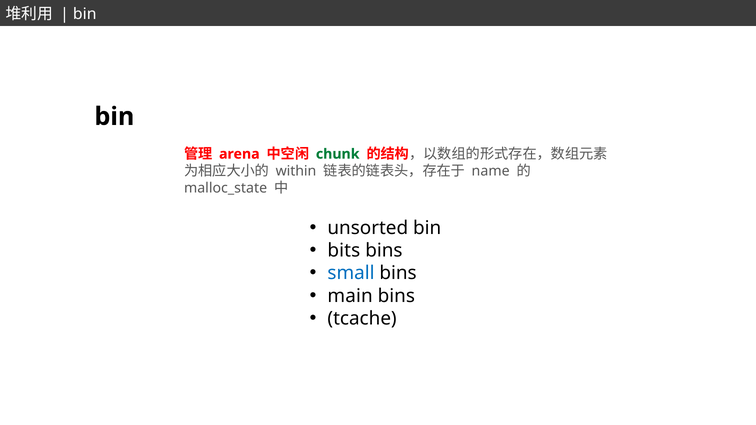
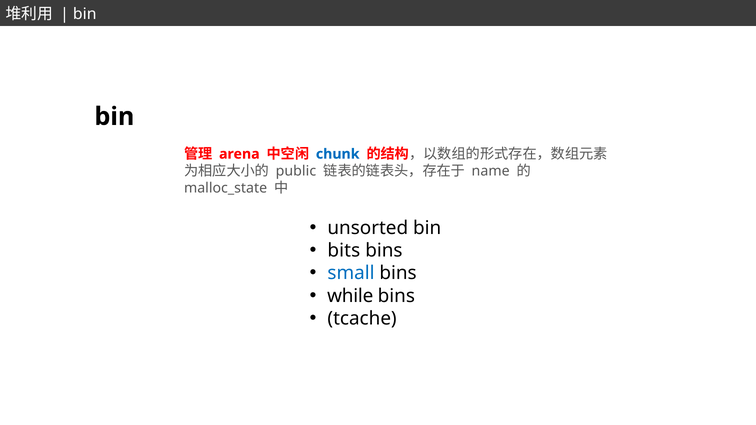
chunk colour: green -> blue
within: within -> public
main: main -> while
